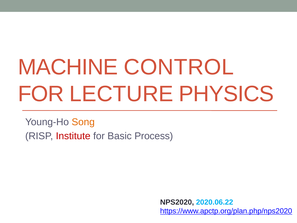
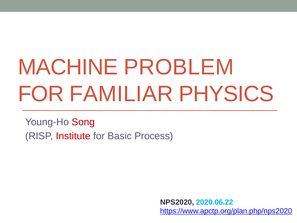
CONTROL: CONTROL -> PROBLEM
LECTURE: LECTURE -> FAMILIAR
Song colour: orange -> red
